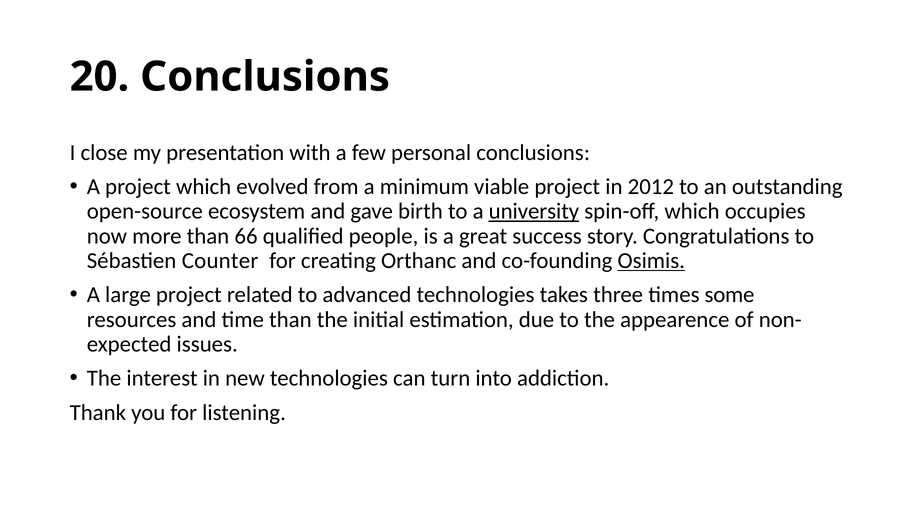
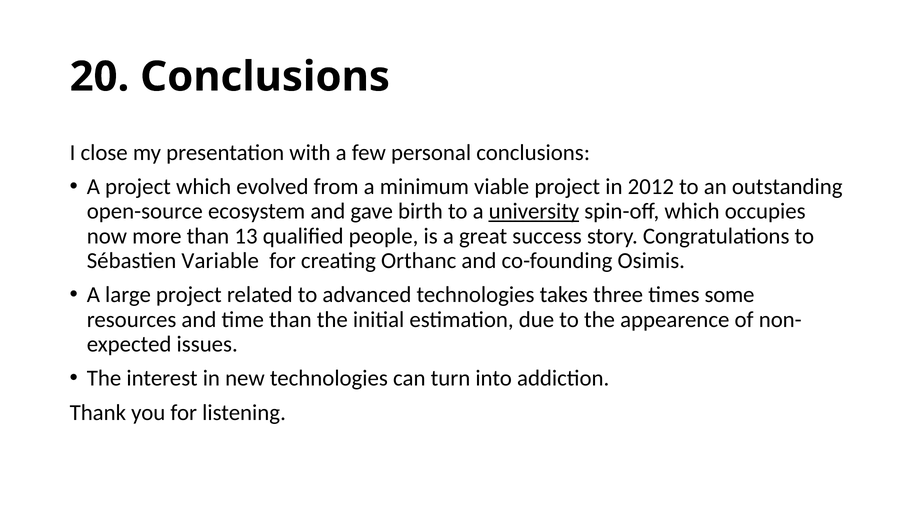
66: 66 -> 13
Counter: Counter -> Variable
Osimis underline: present -> none
